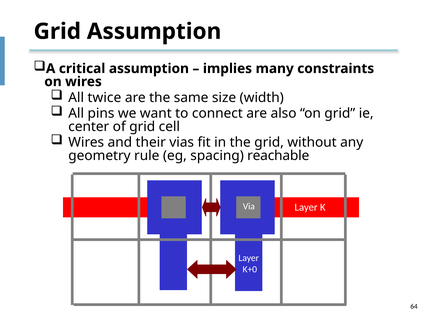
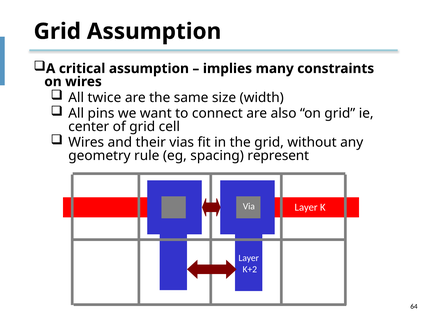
reachable: reachable -> represent
K+0: K+0 -> K+2
